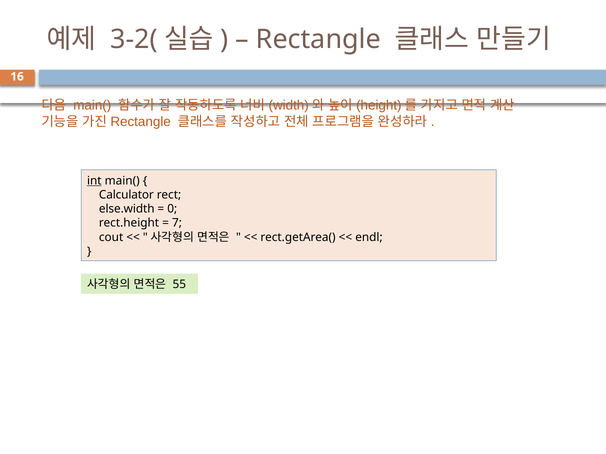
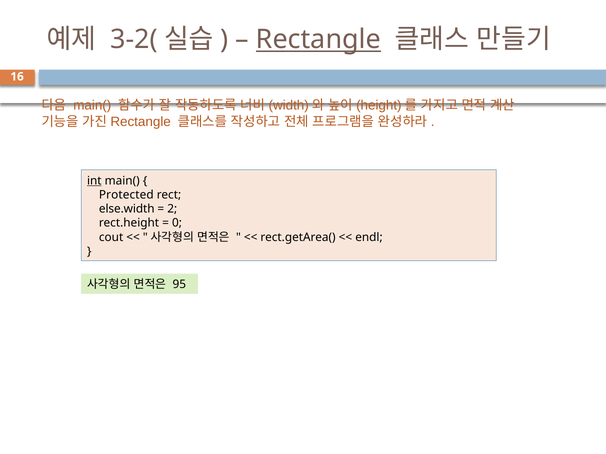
Rectangle underline: none -> present
Calculator: Calculator -> Protected
0: 0 -> 2
7: 7 -> 0
55: 55 -> 95
